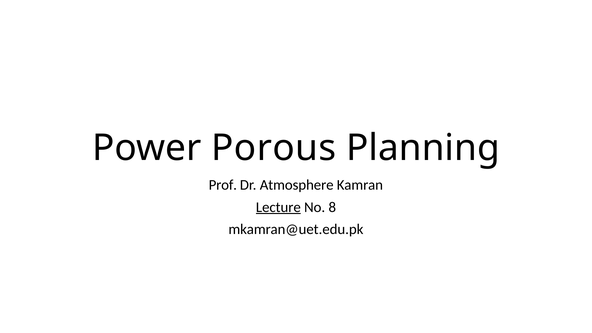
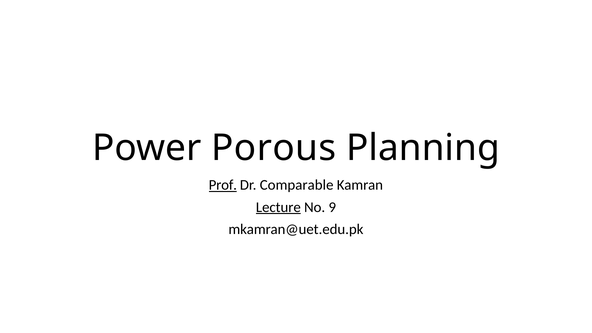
Prof underline: none -> present
Atmosphere: Atmosphere -> Comparable
8: 8 -> 9
